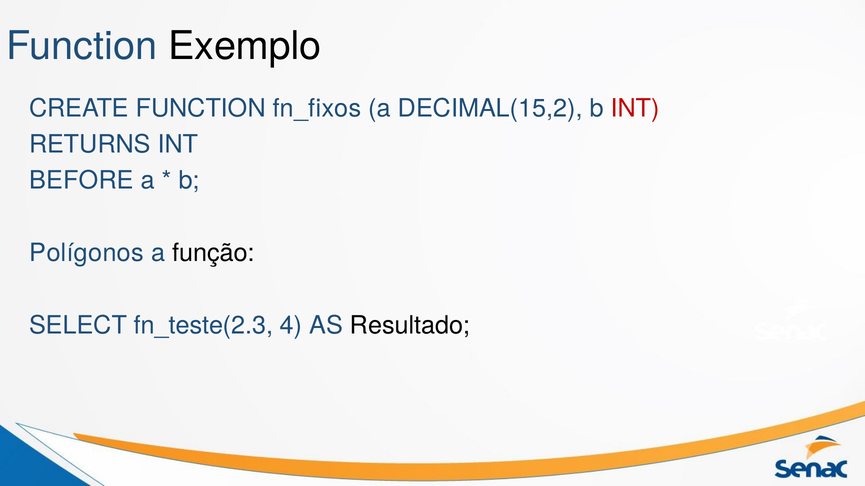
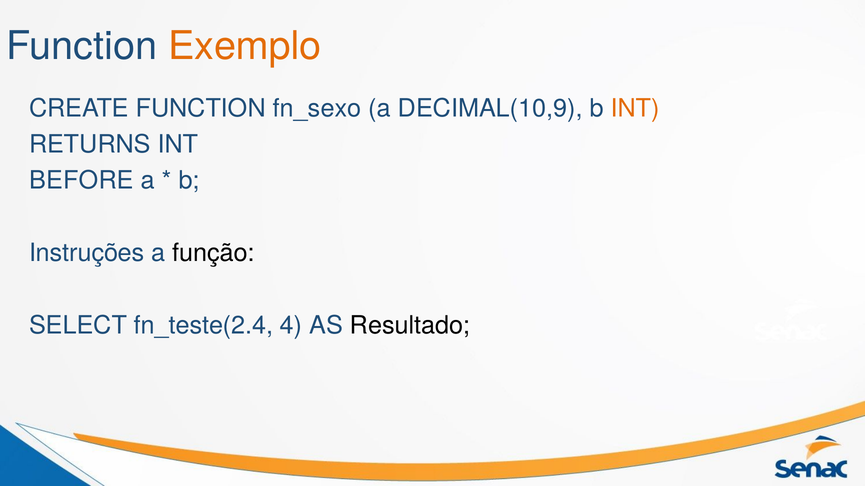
Exemplo colour: black -> orange
fn_fixos: fn_fixos -> fn_sexo
DECIMAL(15,2: DECIMAL(15,2 -> DECIMAL(10,9
INT at (635, 108) colour: red -> orange
Polígonos: Polígonos -> Instruções
fn_teste(2.3: fn_teste(2.3 -> fn_teste(2.4
